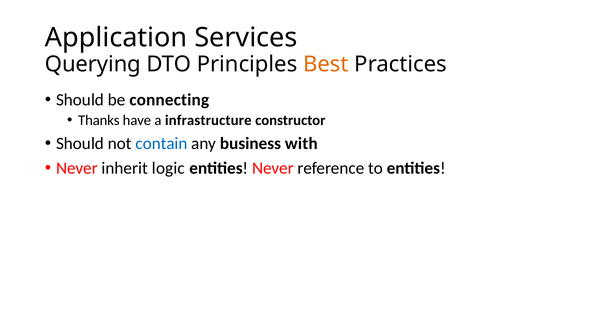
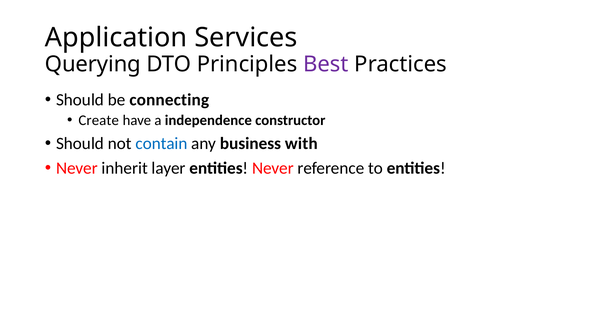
Best colour: orange -> purple
Thanks: Thanks -> Create
infrastructure: infrastructure -> independence
logic: logic -> layer
